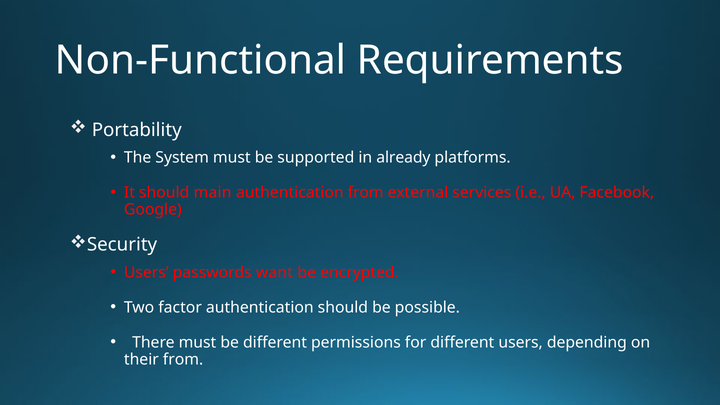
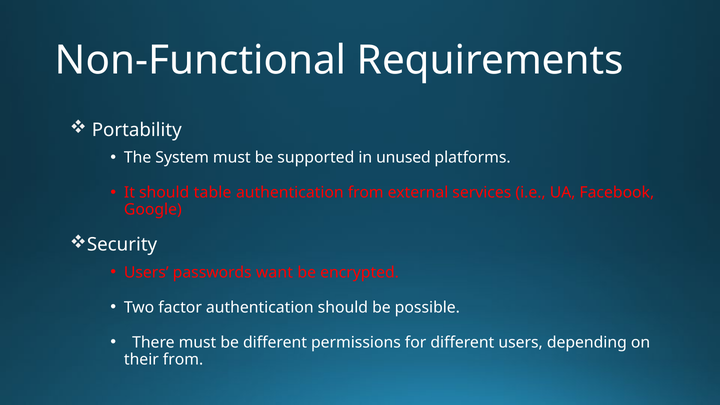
already: already -> unused
main: main -> table
